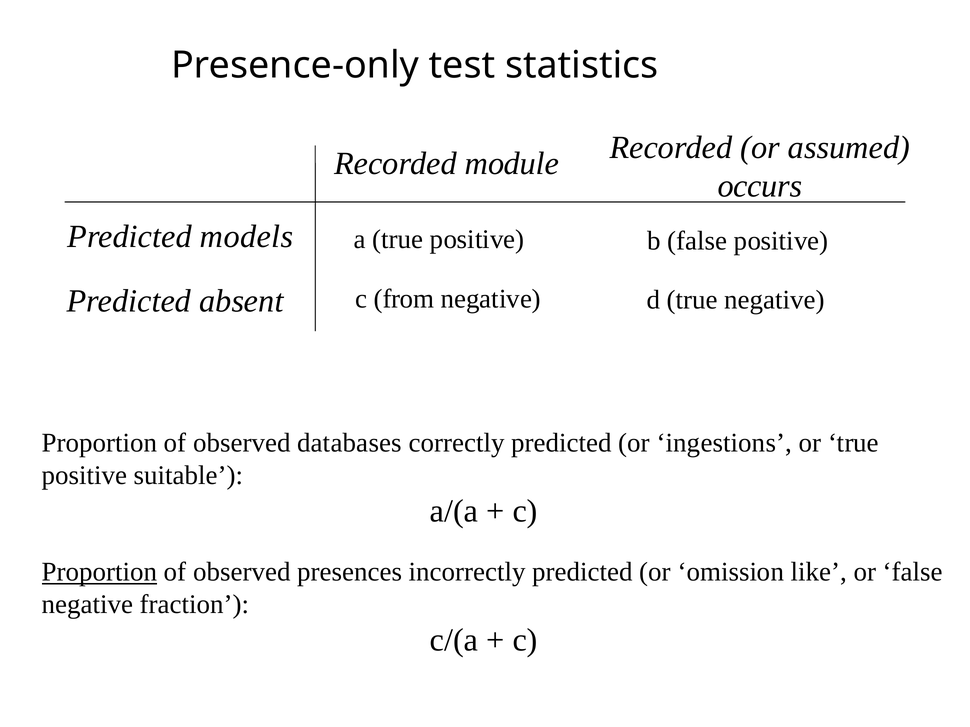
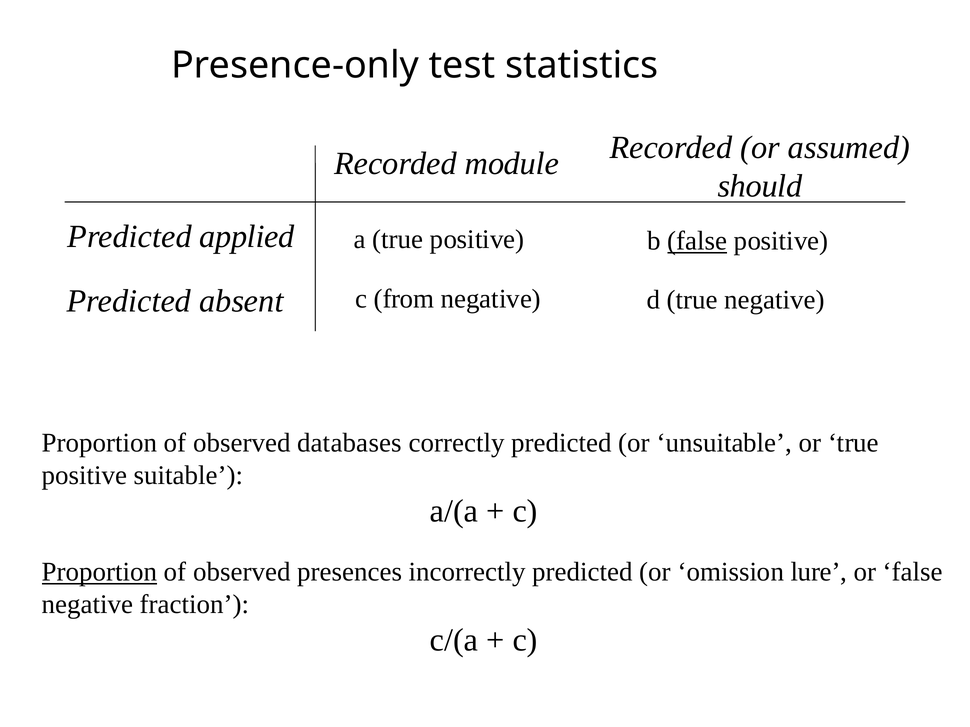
occurs: occurs -> should
models: models -> applied
false at (697, 241) underline: none -> present
ingestions: ingestions -> unsuitable
like: like -> lure
